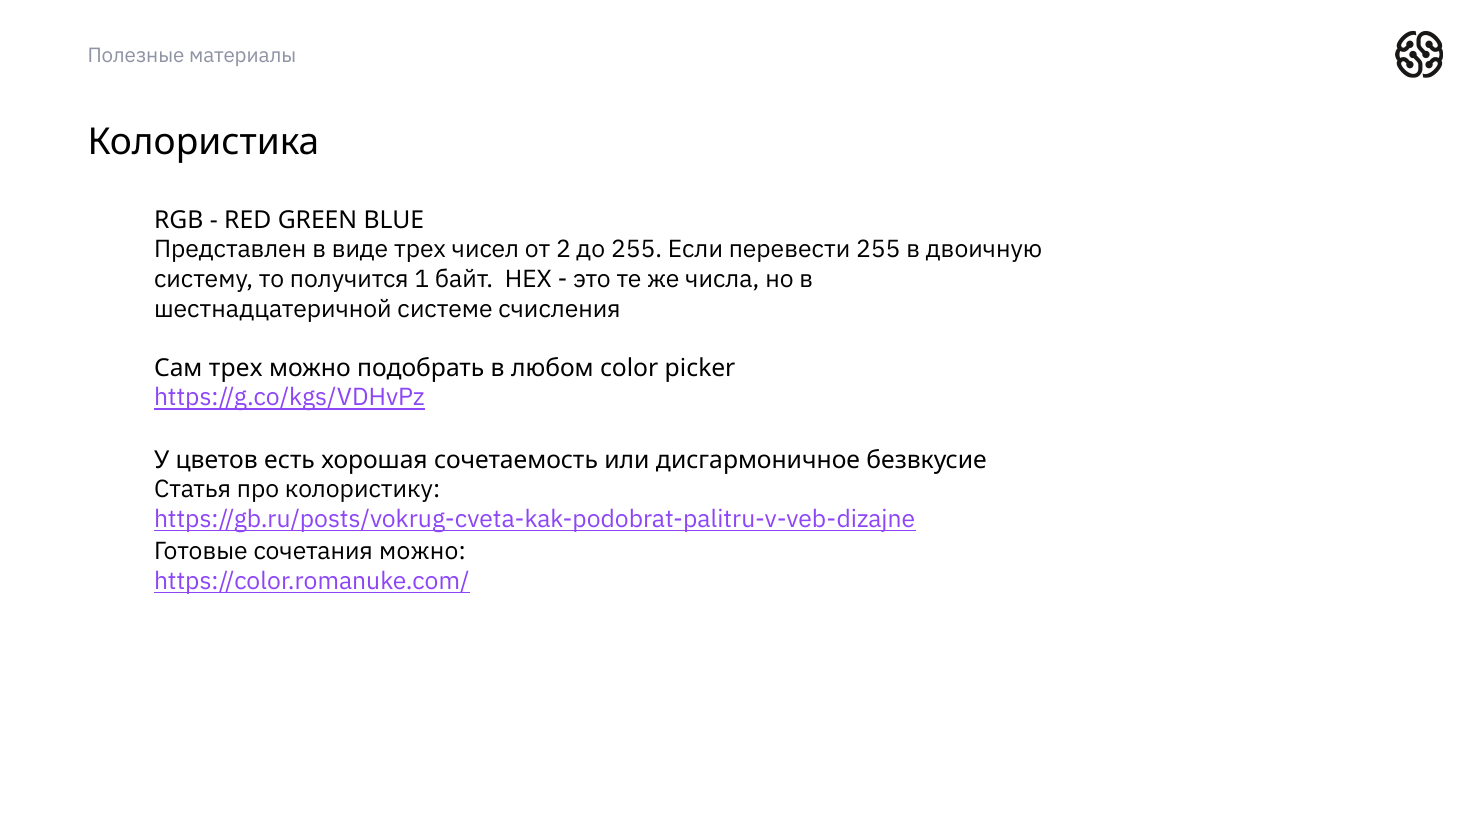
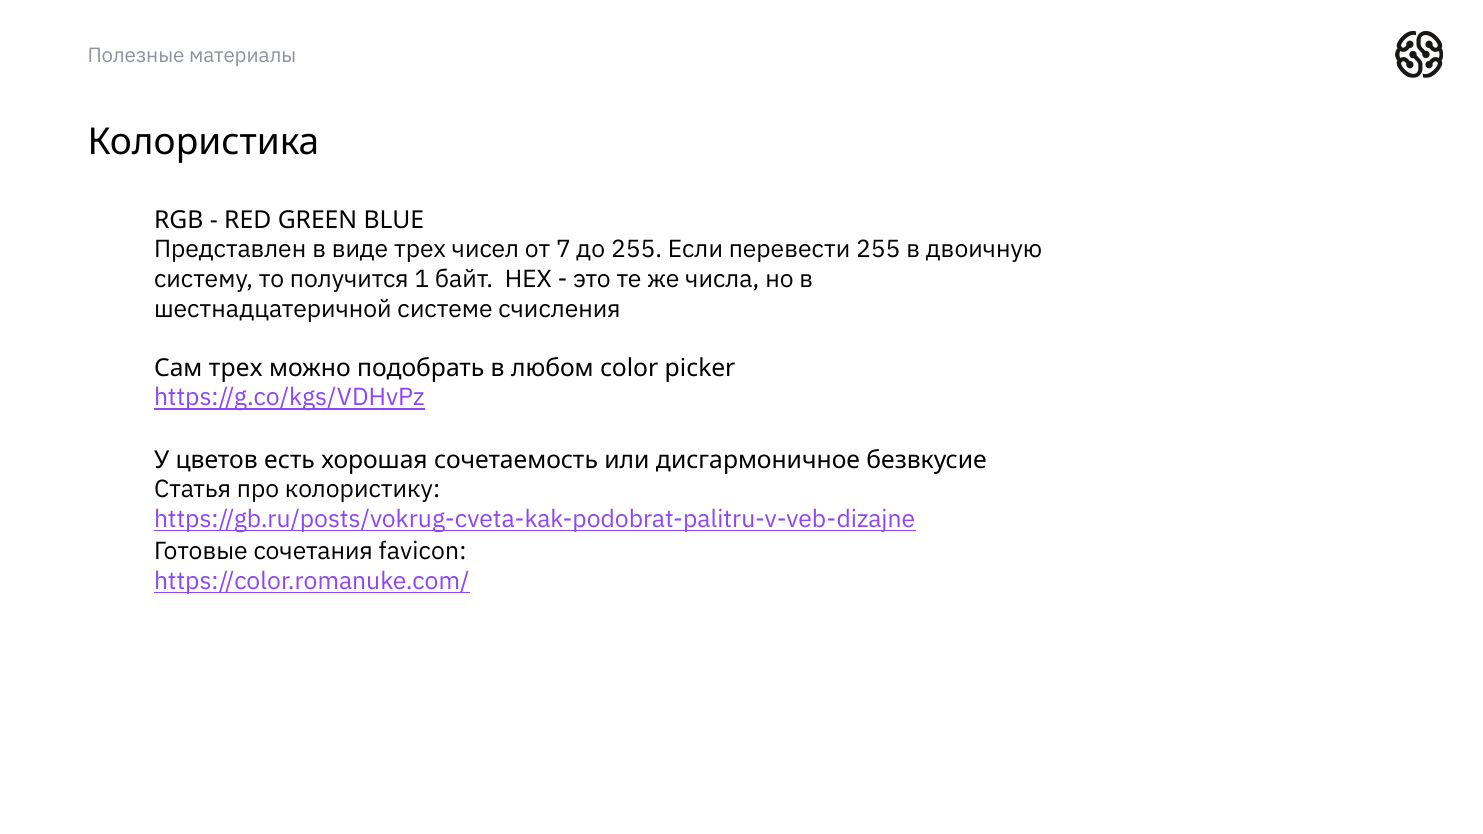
2: 2 -> 7
сочетания можно: можно -> favicon
